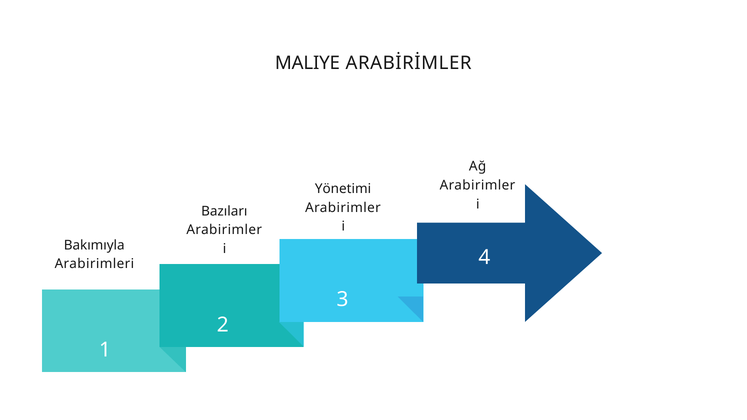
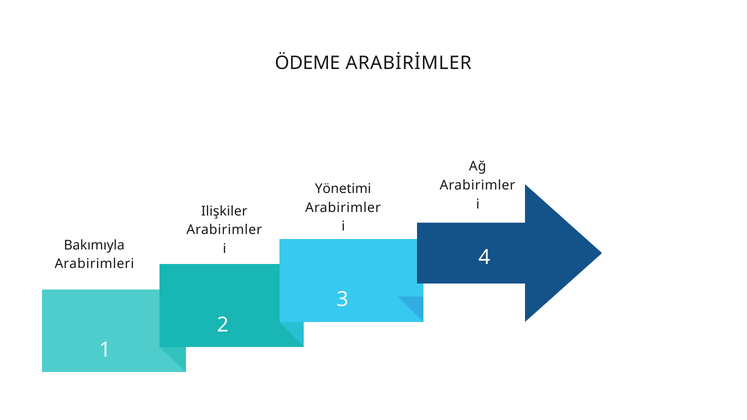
MALIYE: MALIYE -> ÖDEME
Bazıları: Bazıları -> Ilişkiler
